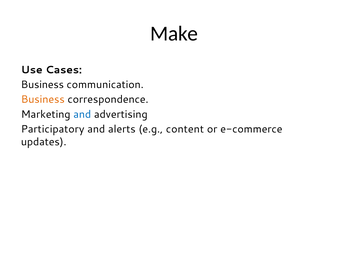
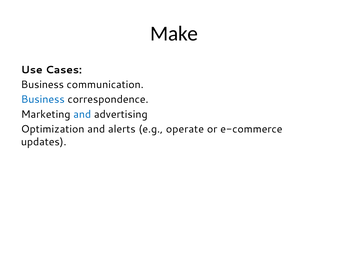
Business at (43, 99) colour: orange -> blue
Participatory: Participatory -> Optimization
content: content -> operate
